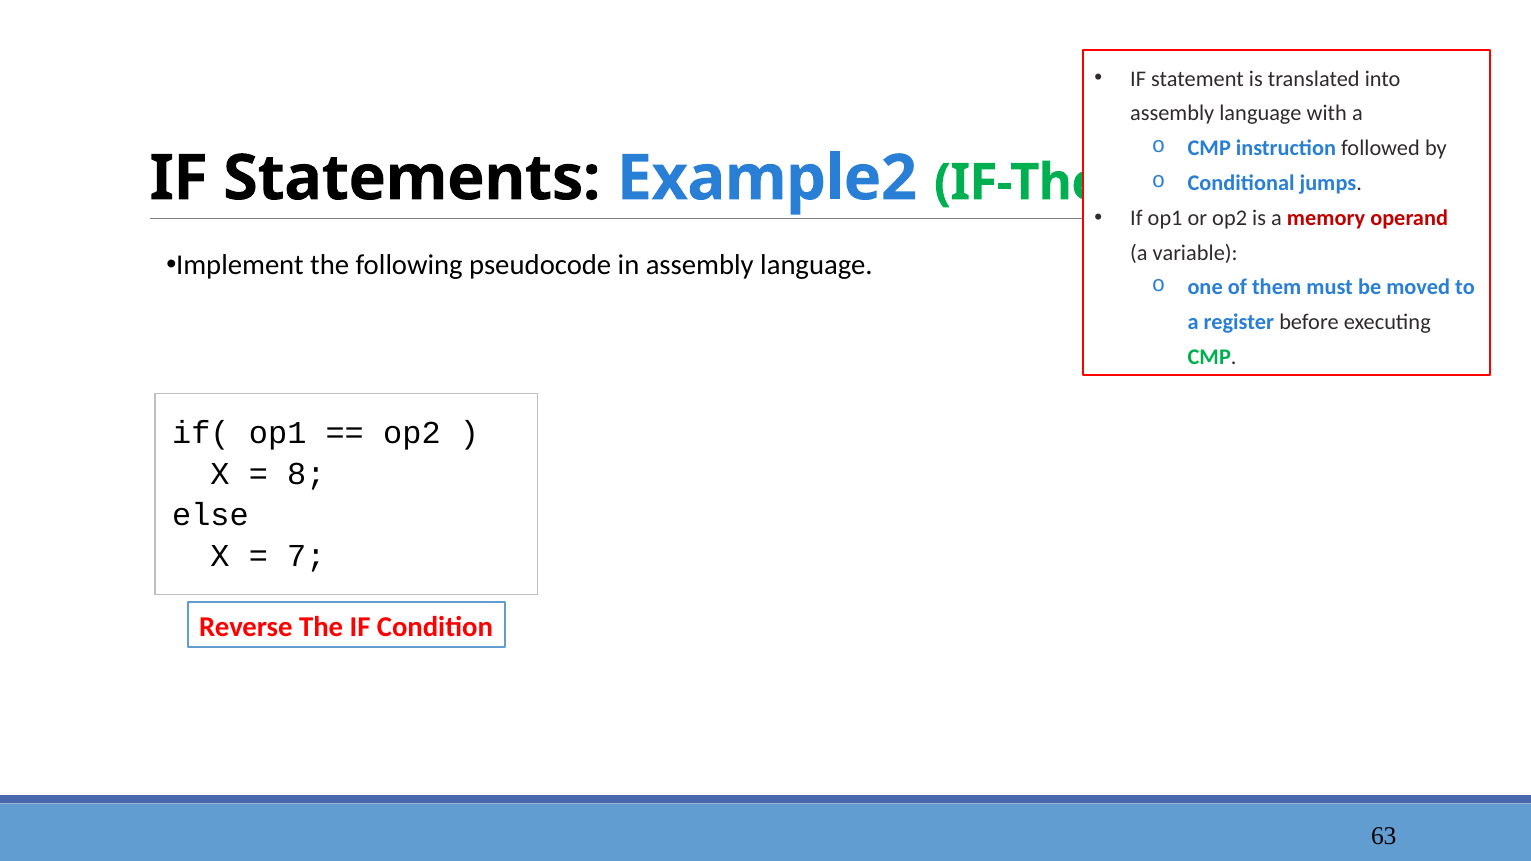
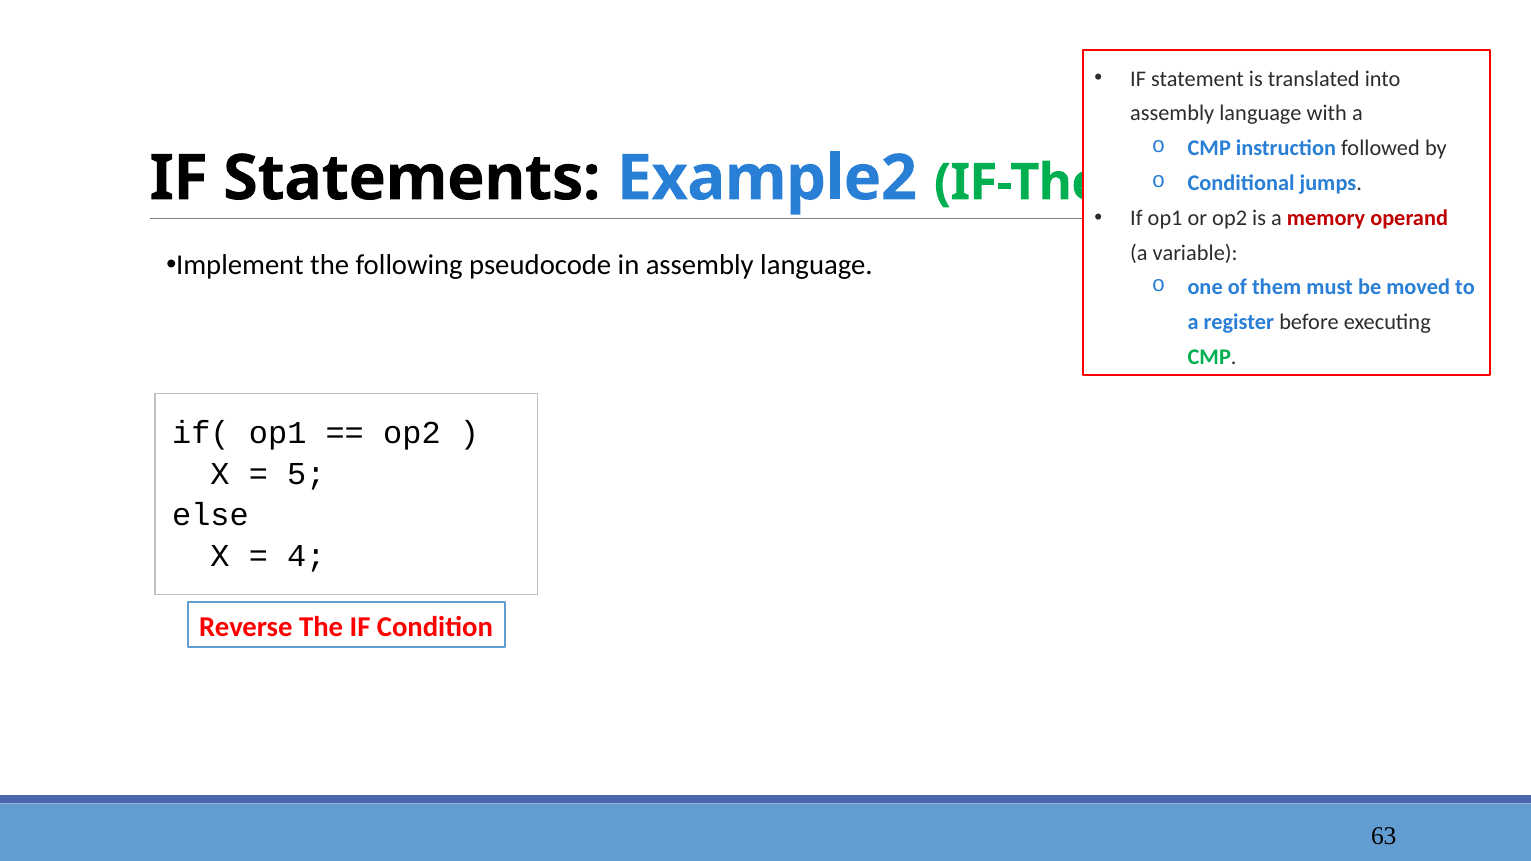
8: 8 -> 5
7: 7 -> 4
